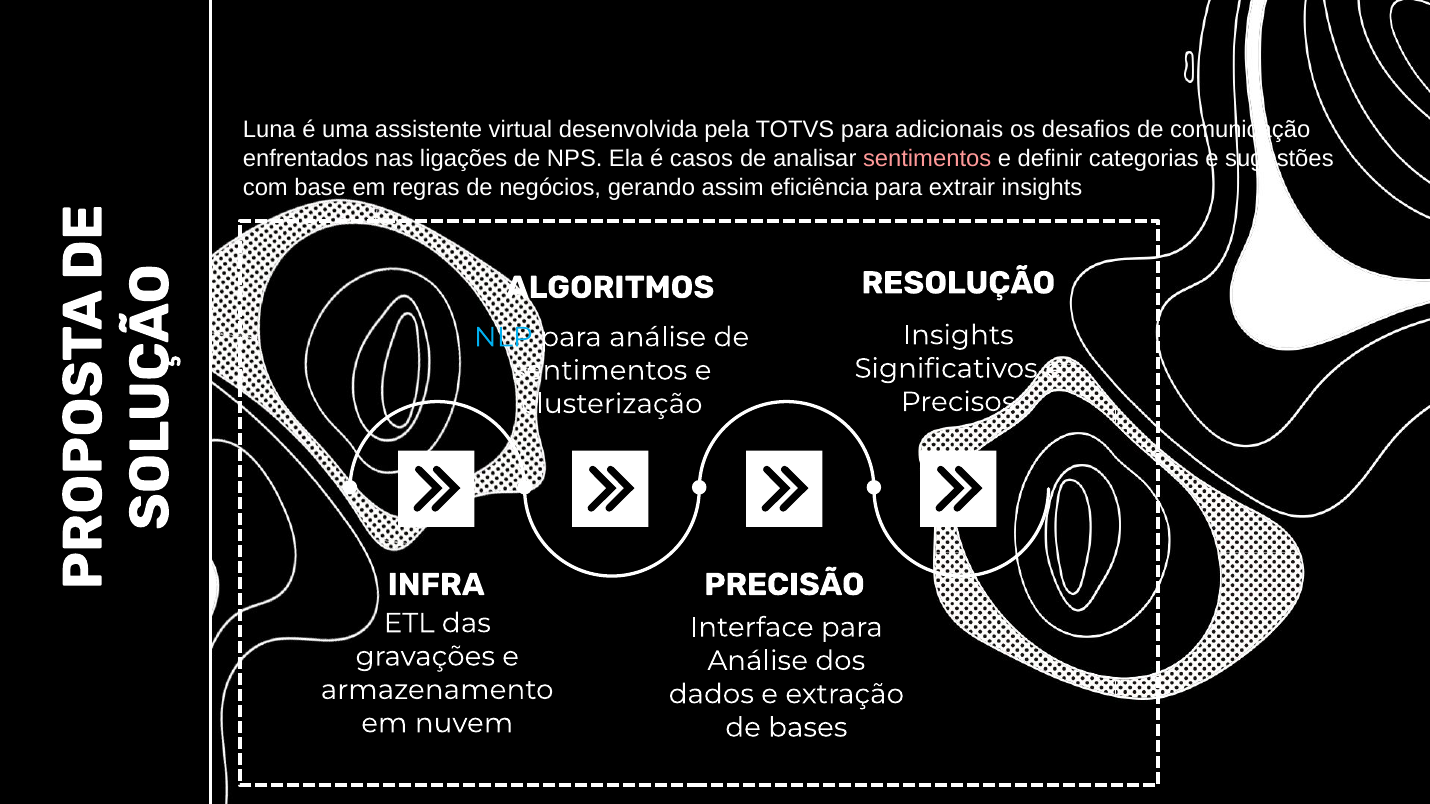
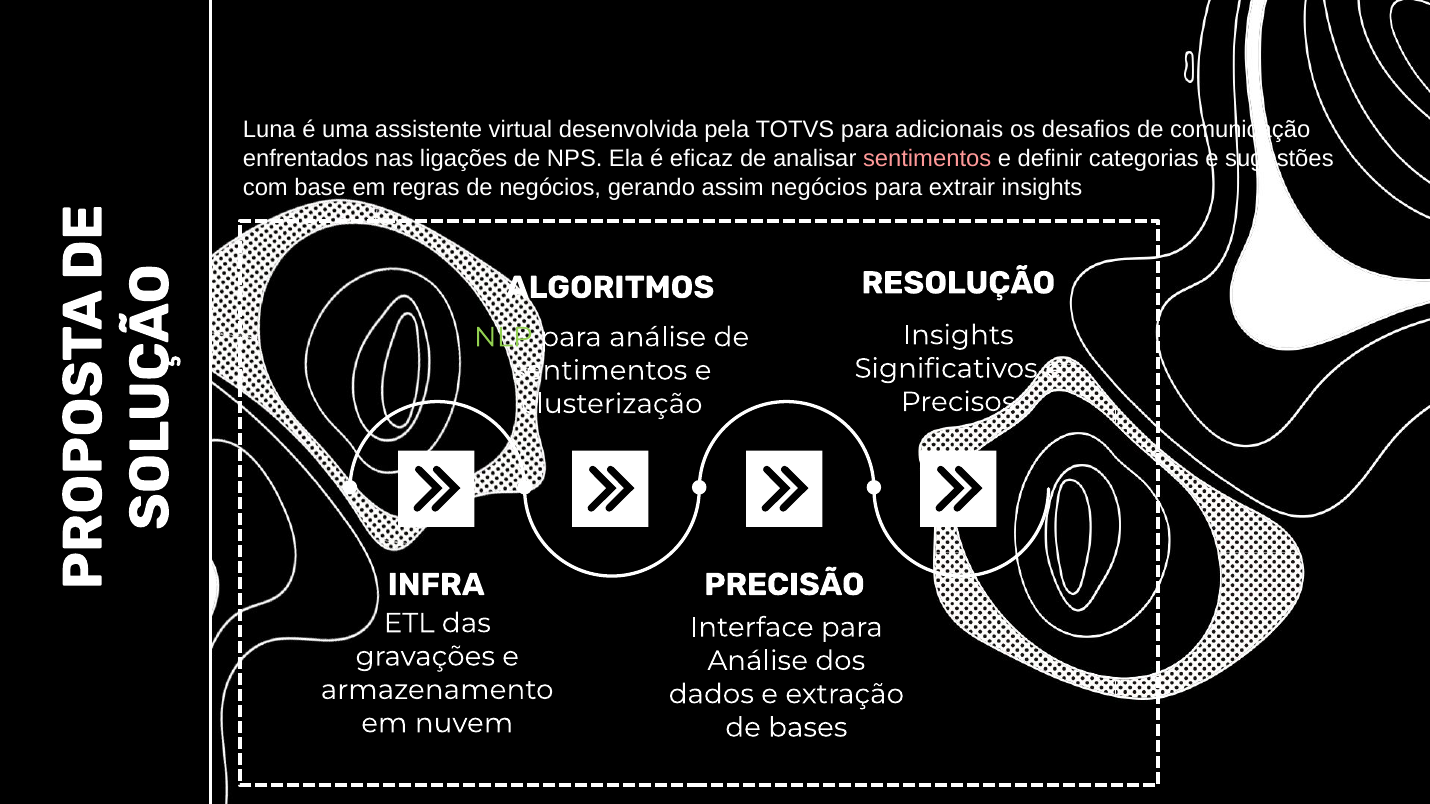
casos: casos -> eficaz
assim eficiência: eficiência -> negócios
NLP colour: light blue -> light green
